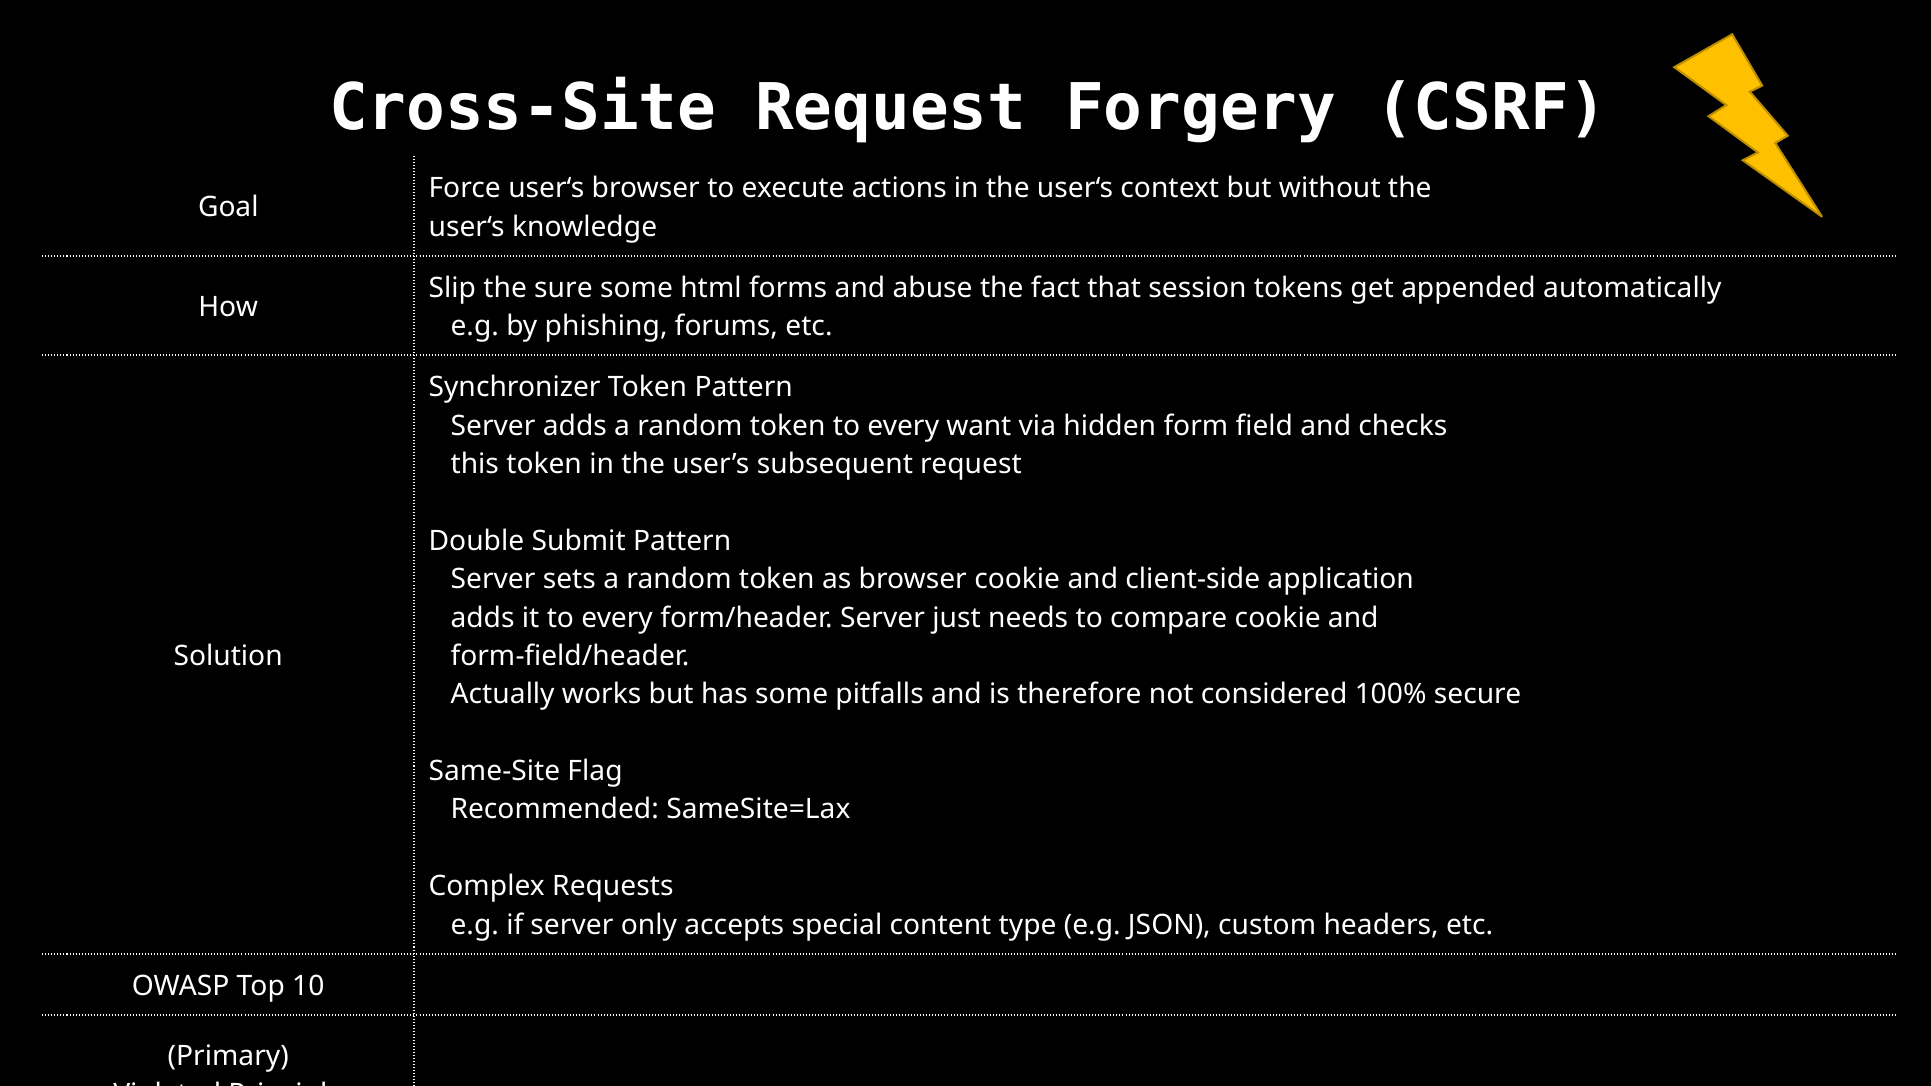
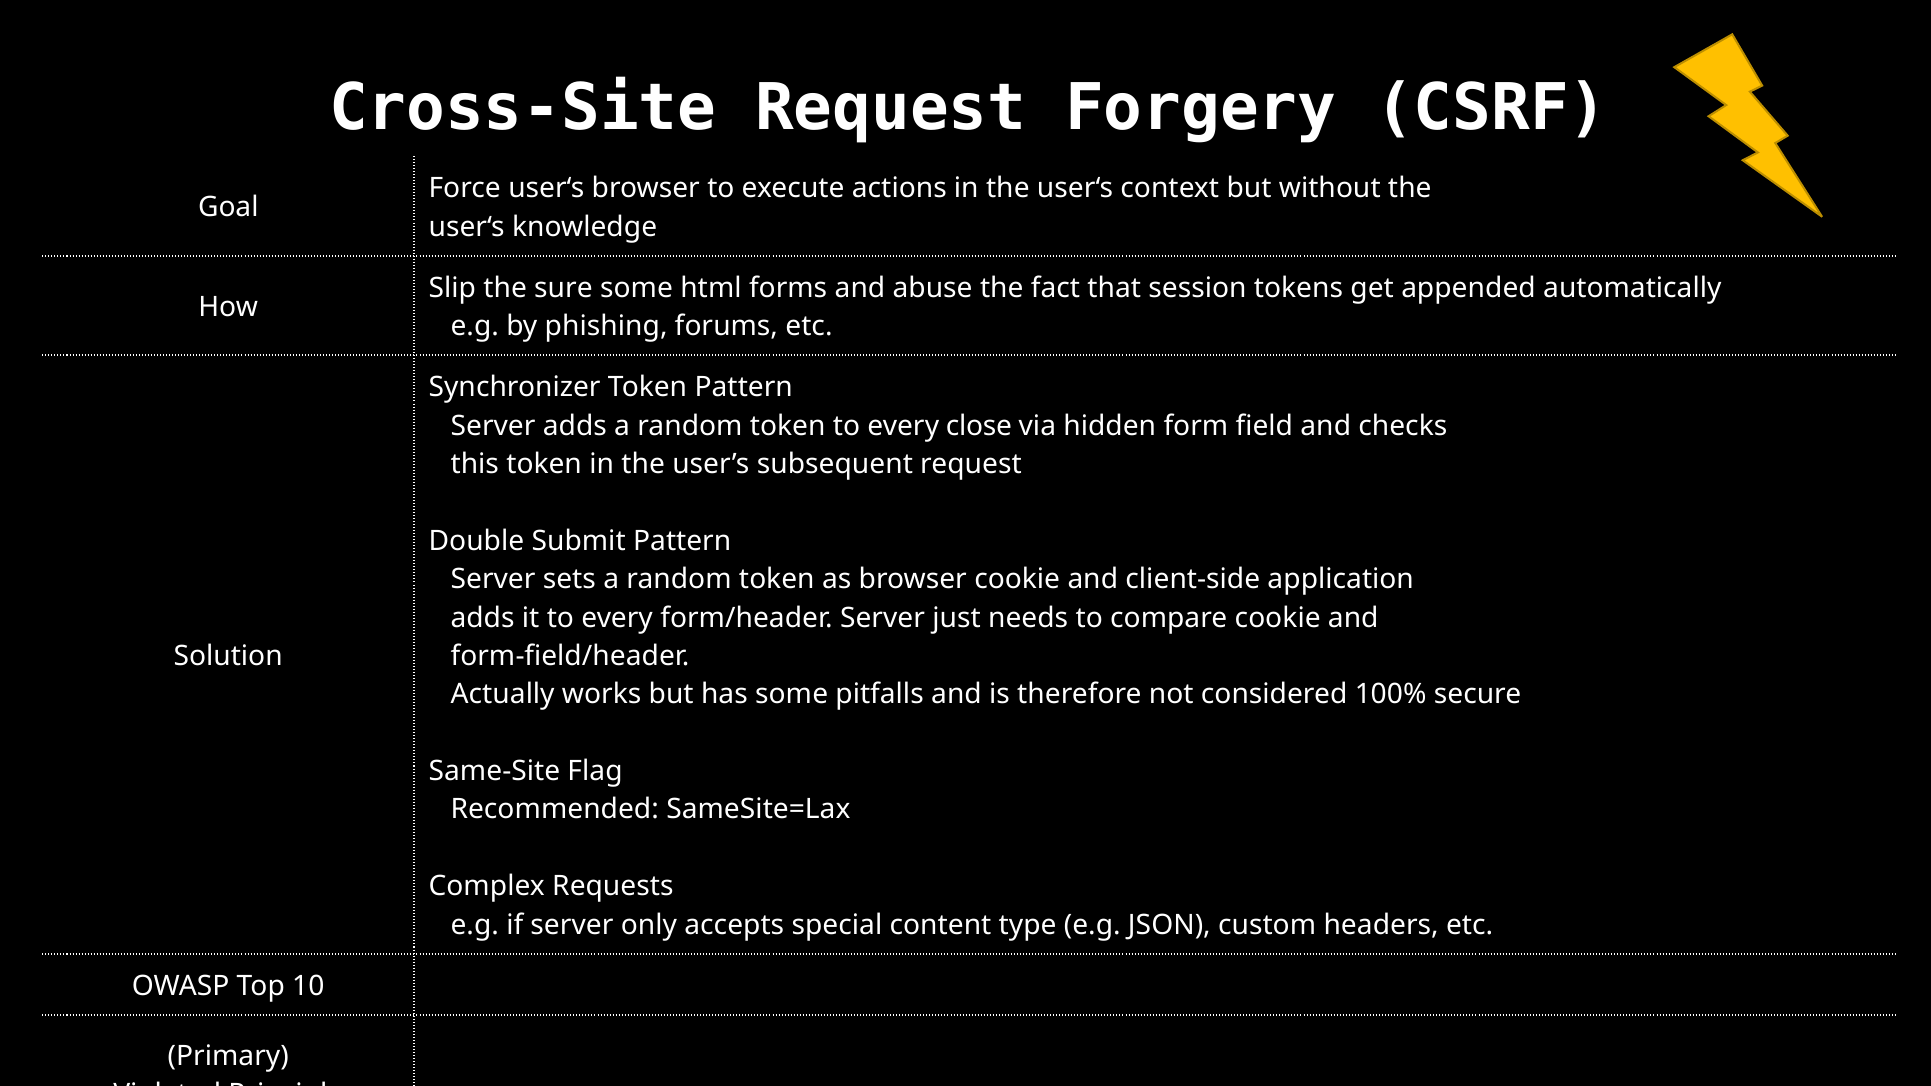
want: want -> close
